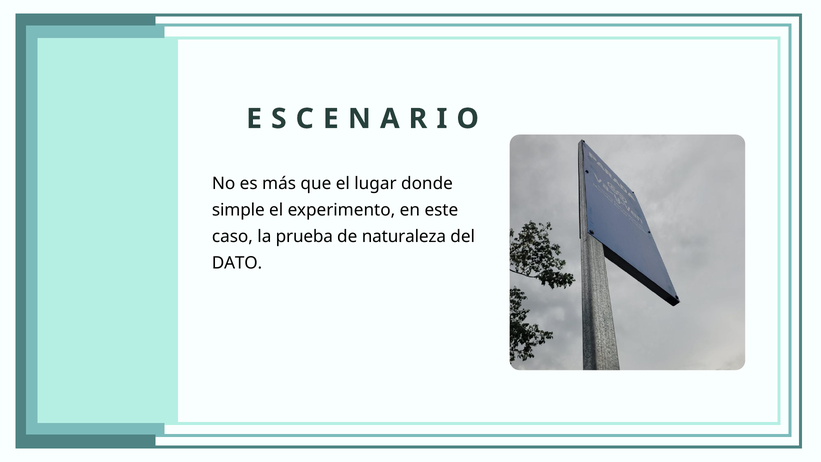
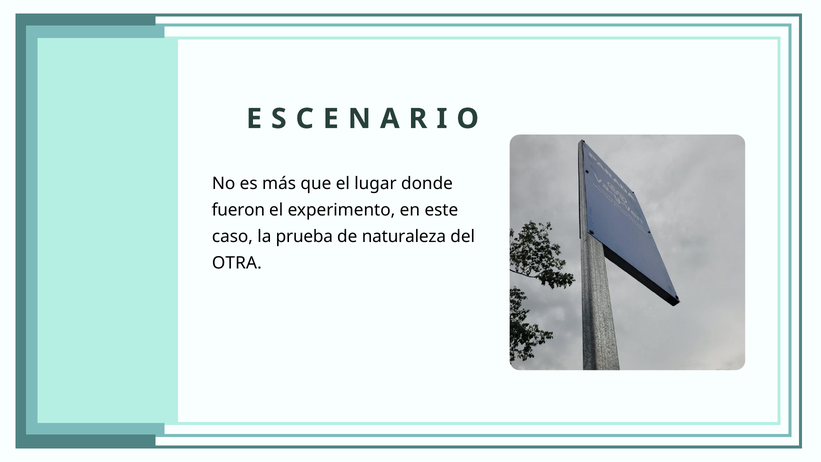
simple: simple -> fueron
DATO: DATO -> OTRA
